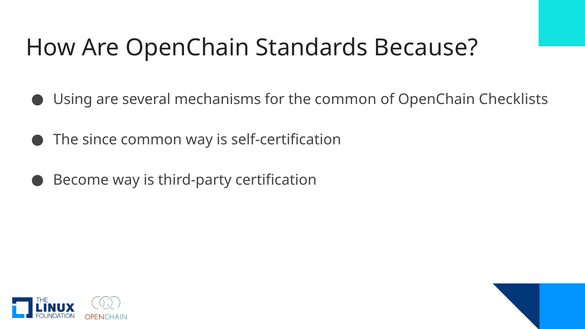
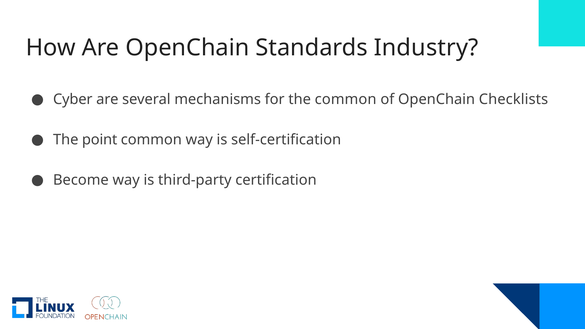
Because: Because -> Industry
Using: Using -> Cyber
since: since -> point
